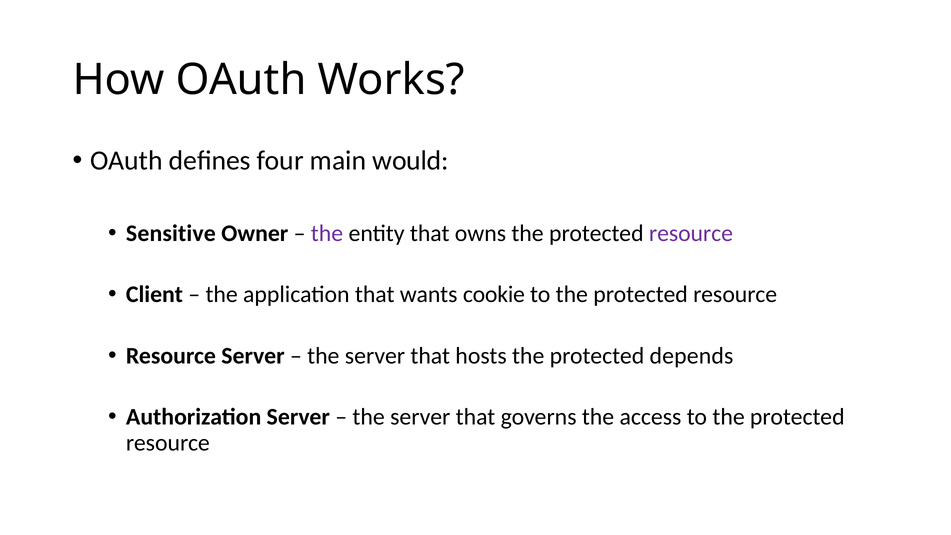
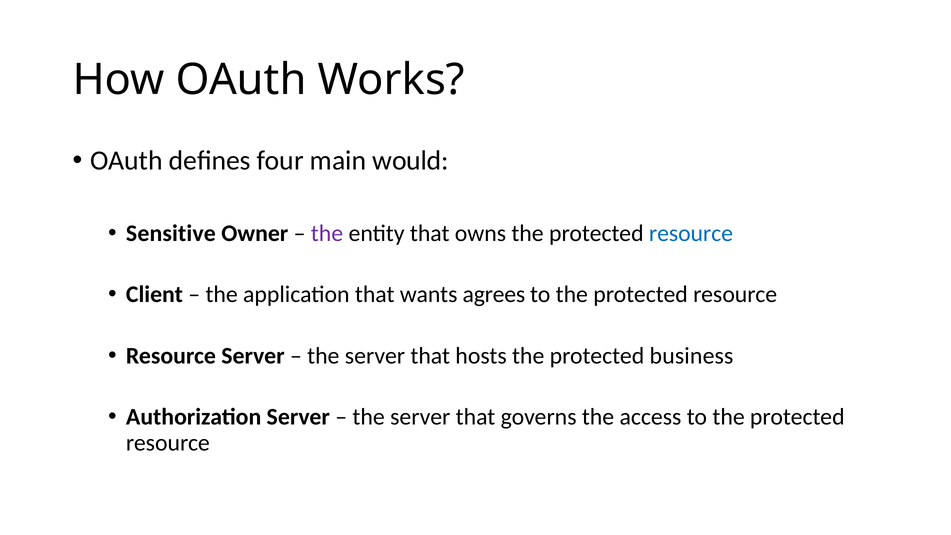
resource at (691, 233) colour: purple -> blue
cookie: cookie -> agrees
depends: depends -> business
